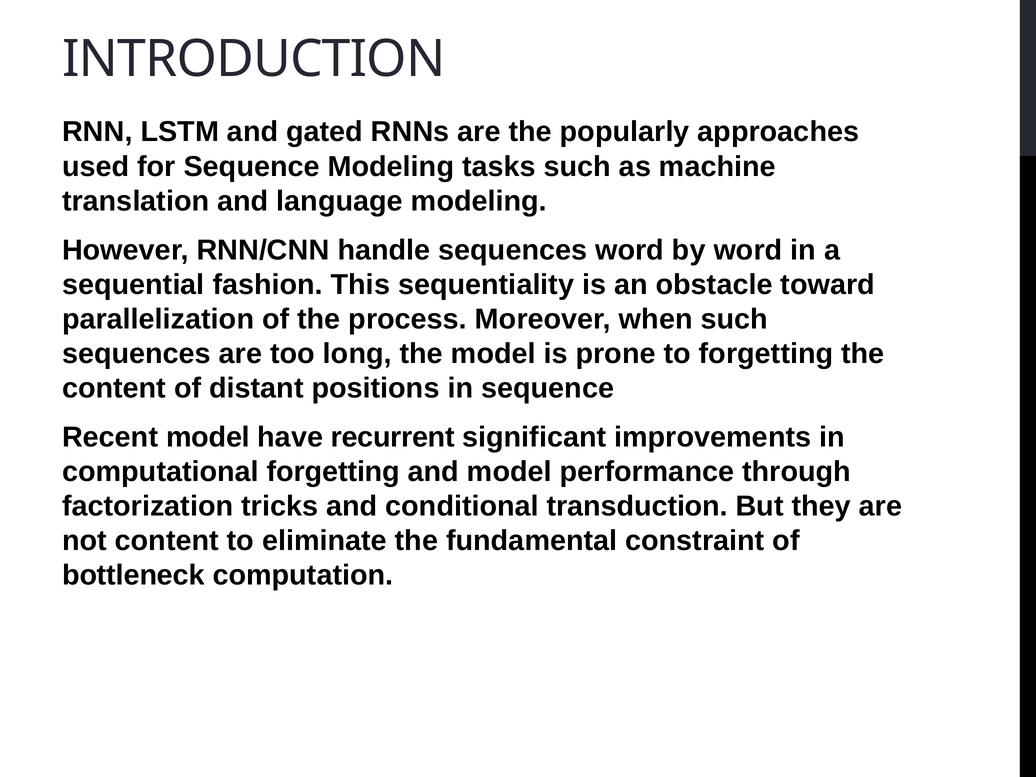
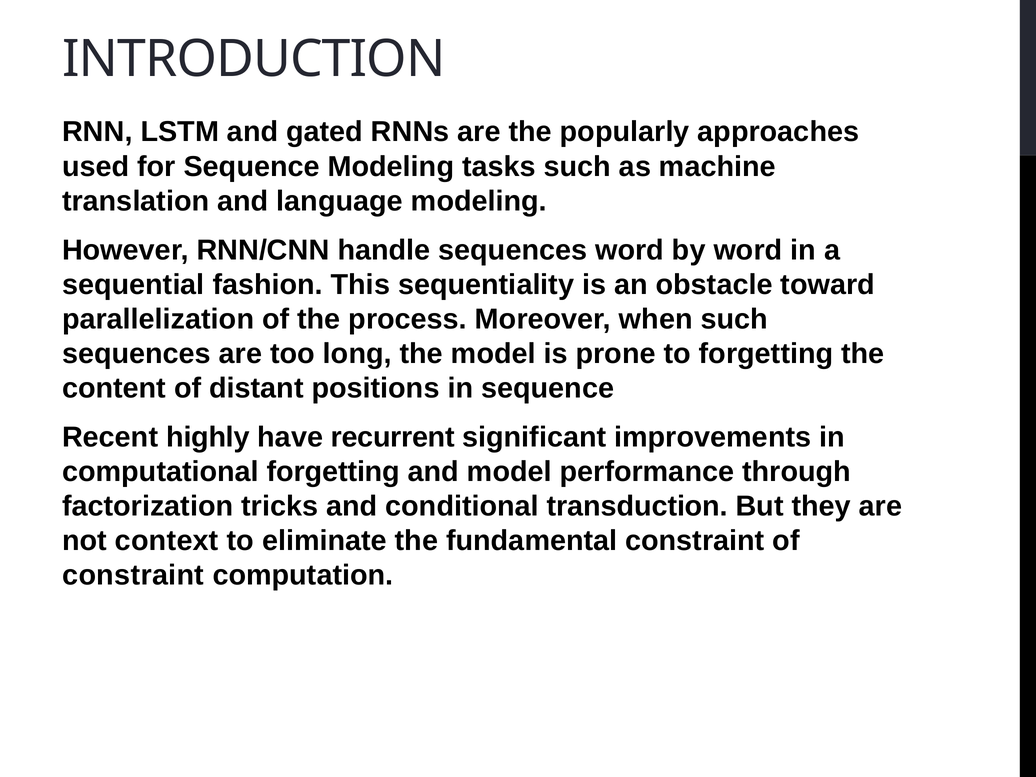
Recent model: model -> highly
not content: content -> context
bottleneck at (133, 575): bottleneck -> constraint
